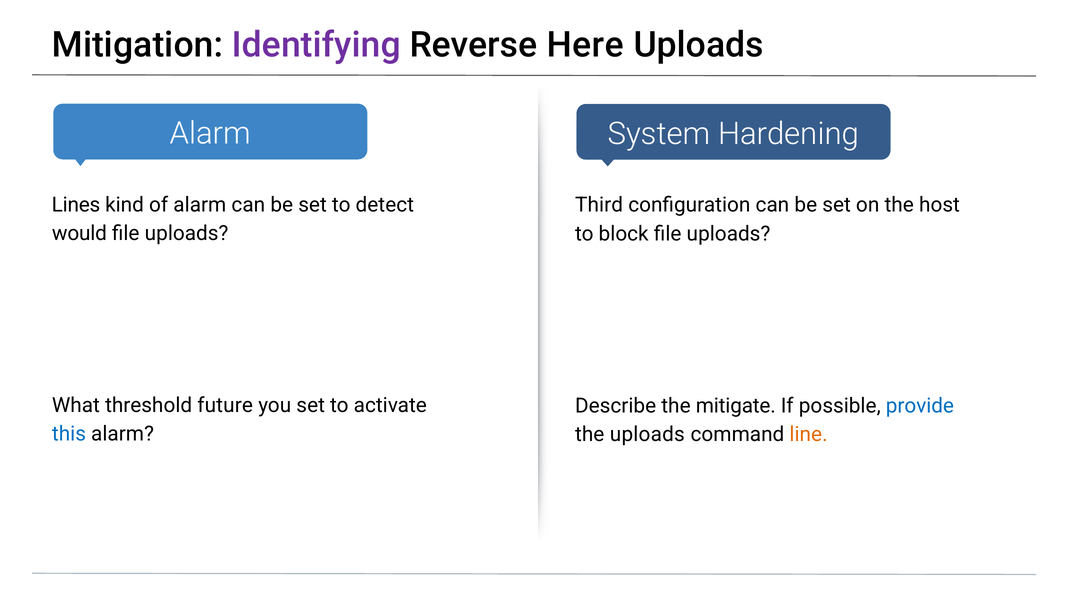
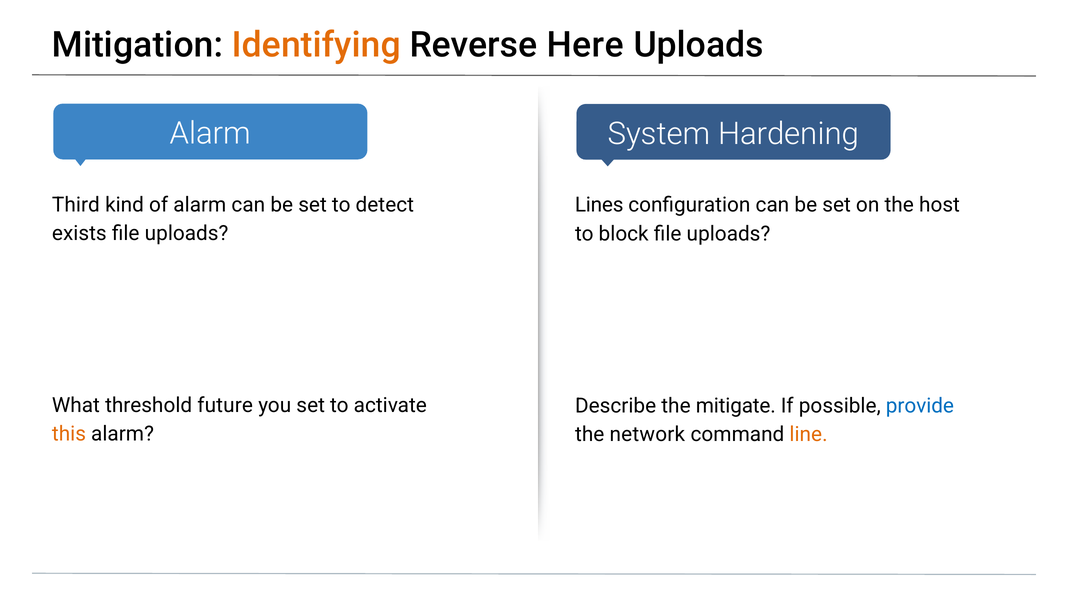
Identifying colour: purple -> orange
Lines: Lines -> Third
Third: Third -> Lines
would: would -> exists
this colour: blue -> orange
the uploads: uploads -> network
